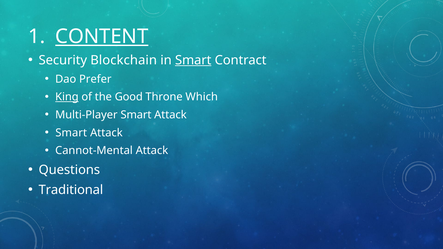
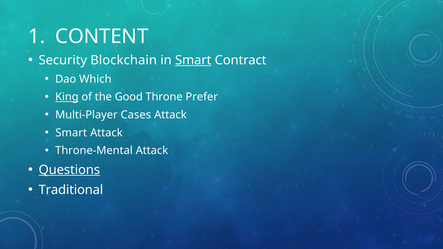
CONTENT underline: present -> none
Prefer: Prefer -> Which
Which: Which -> Prefer
Multi-Player Smart: Smart -> Cases
Cannot-Mental: Cannot-Mental -> Throne-Mental
Questions underline: none -> present
